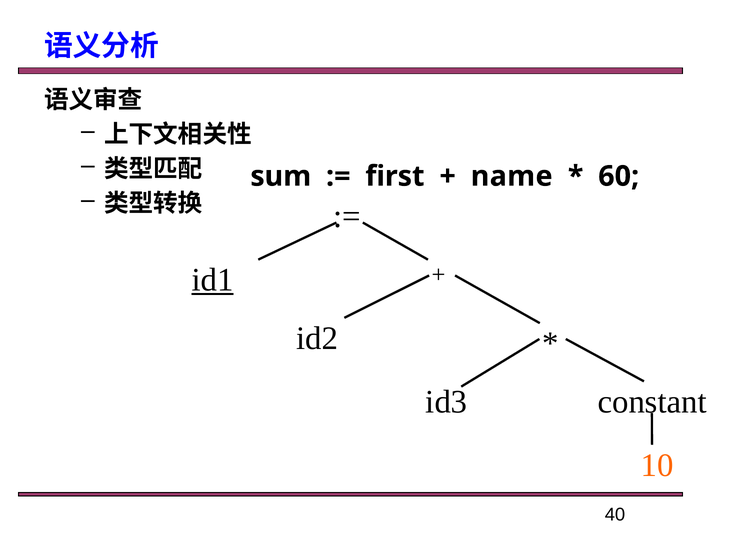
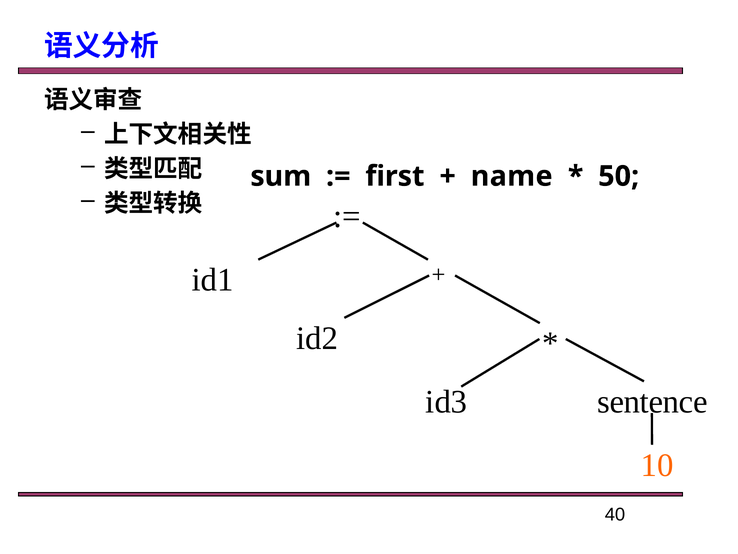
60: 60 -> 50
id1 underline: present -> none
constant: constant -> sentence
